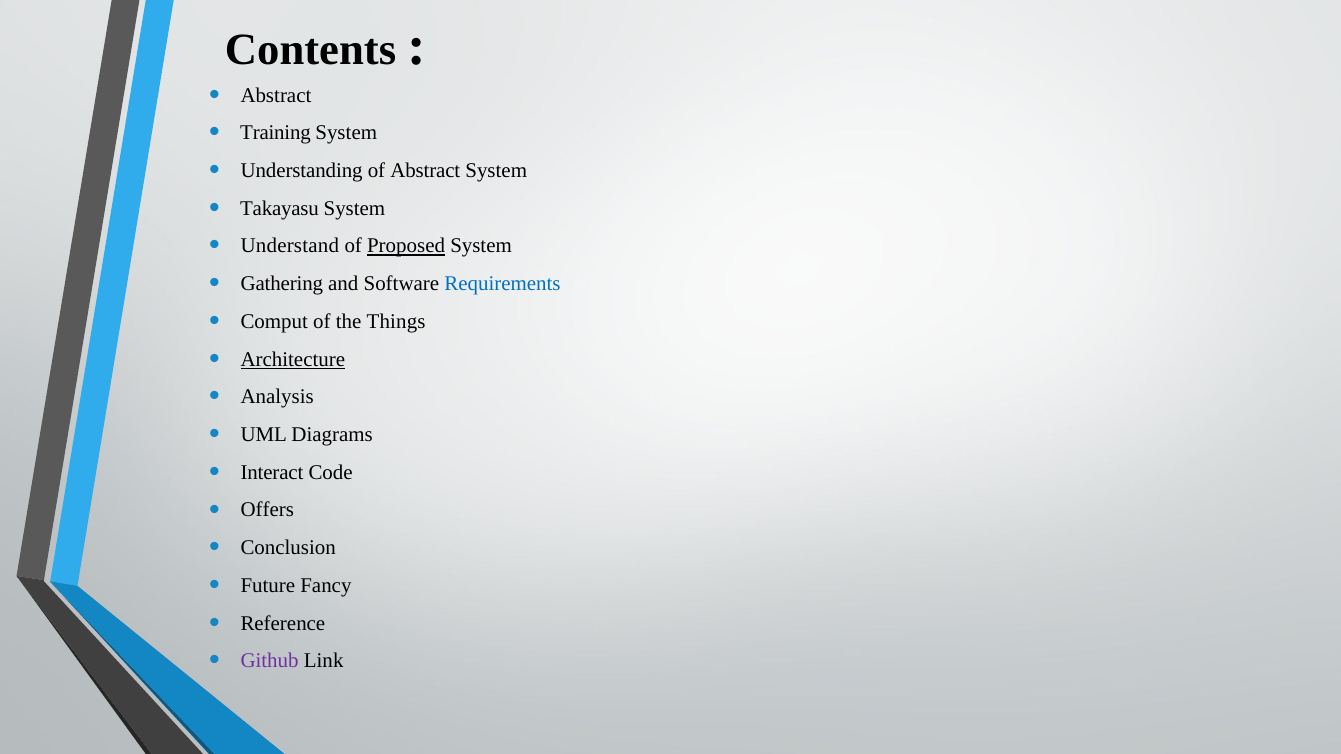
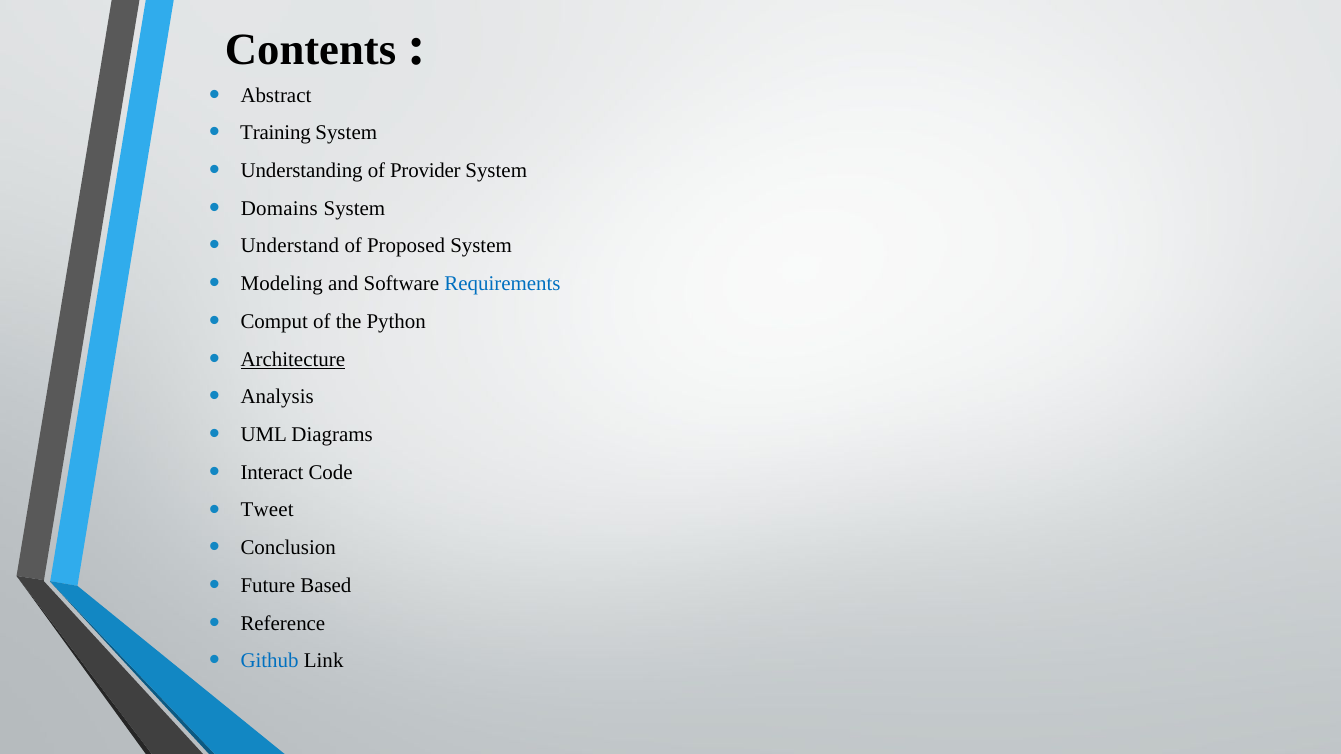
of Abstract: Abstract -> Provider
Takayasu: Takayasu -> Domains
Proposed underline: present -> none
Gathering: Gathering -> Modeling
Things: Things -> Python
Offers: Offers -> Tweet
Fancy: Fancy -> Based
Github colour: purple -> blue
